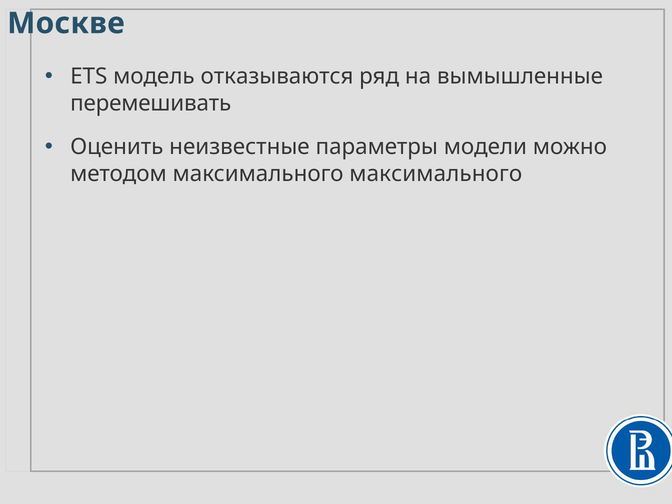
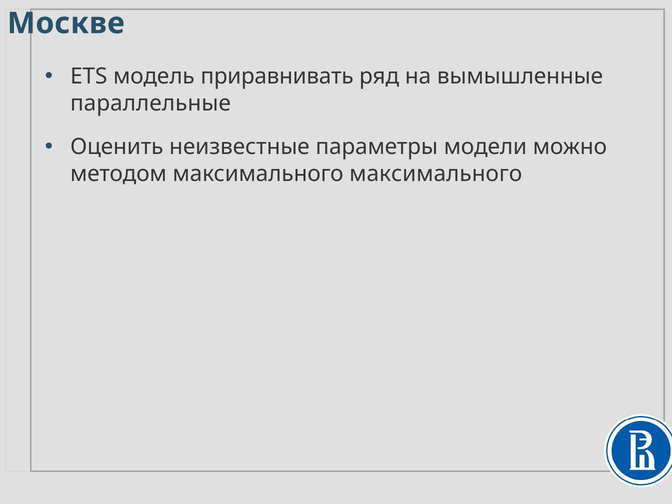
отказываются: отказываются -> приравнивать
перемешивать: перемешивать -> параллельные
